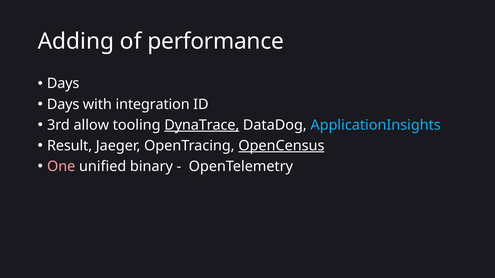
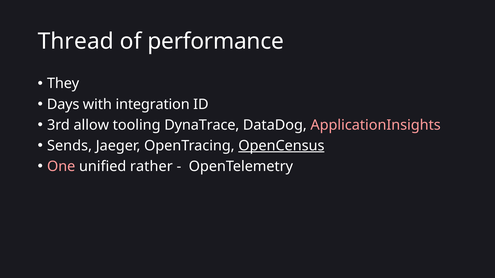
Adding: Adding -> Thread
Days at (63, 84): Days -> They
DynaTrace underline: present -> none
ApplicationInsights colour: light blue -> pink
Result: Result -> Sends
binary: binary -> rather
